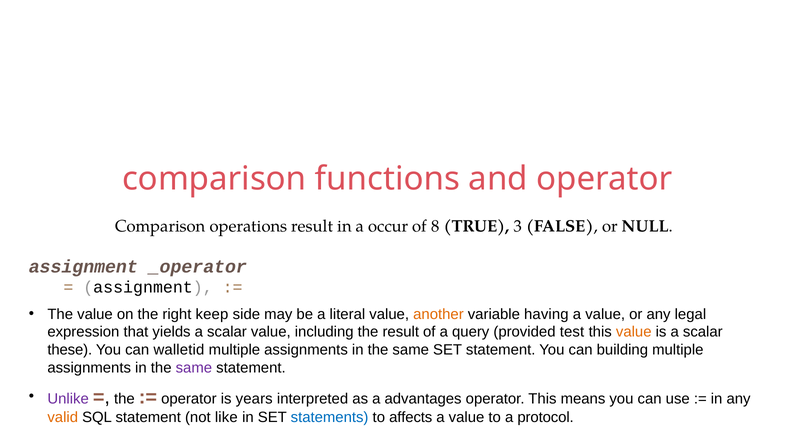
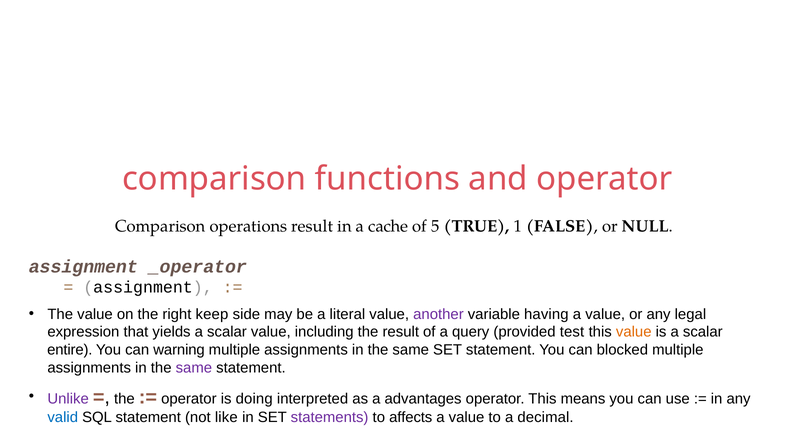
occur: occur -> cache
8: 8 -> 5
3: 3 -> 1
another colour: orange -> purple
these: these -> entire
walletid: walletid -> warning
building: building -> blocked
years: years -> doing
valid colour: orange -> blue
statements colour: blue -> purple
protocol: protocol -> decimal
